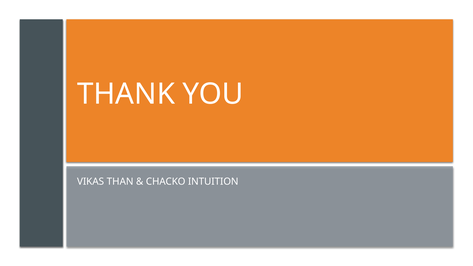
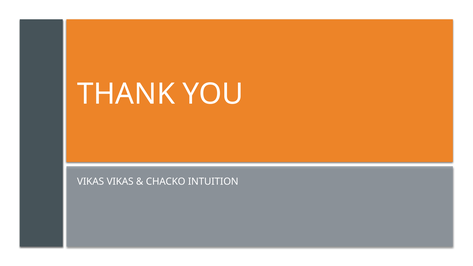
VIKAS THAN: THAN -> VIKAS
